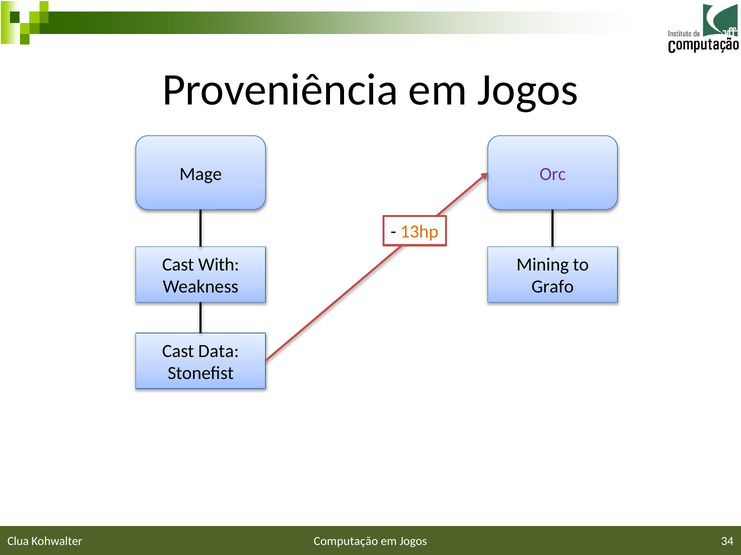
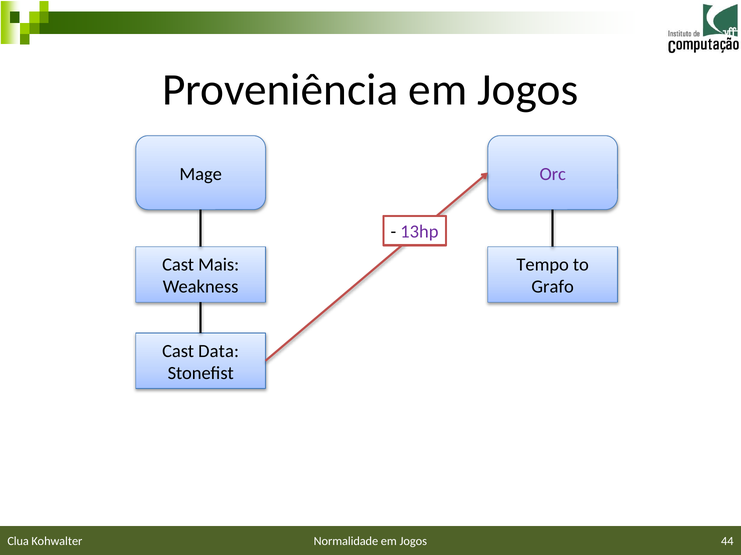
13hp colour: orange -> purple
With: With -> Mais
Mining: Mining -> Tempo
Computação: Computação -> Normalidade
34: 34 -> 44
